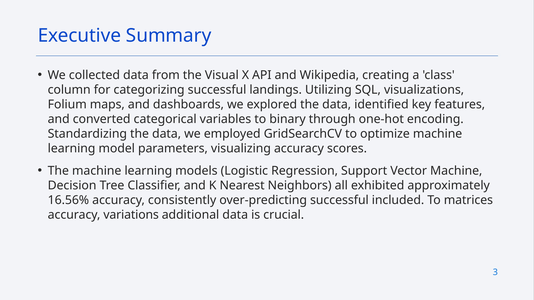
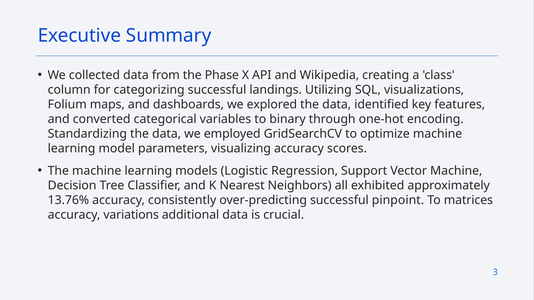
Visual: Visual -> Phase
16.56%: 16.56% -> 13.76%
included: included -> pinpoint
